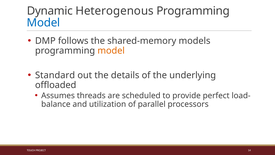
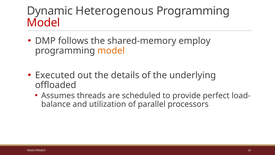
Model at (43, 23) colour: blue -> red
models: models -> employ
Standard: Standard -> Executed
